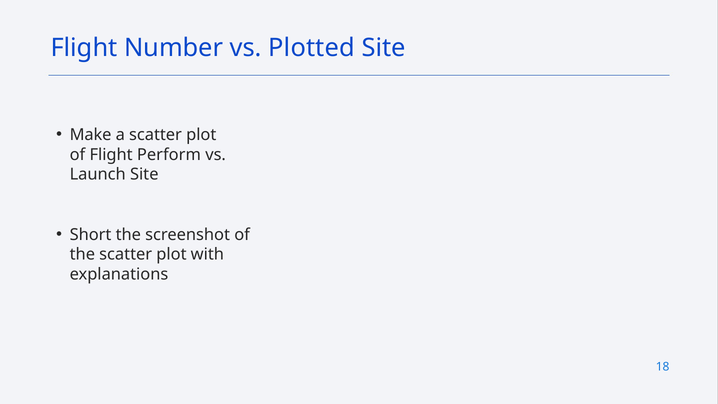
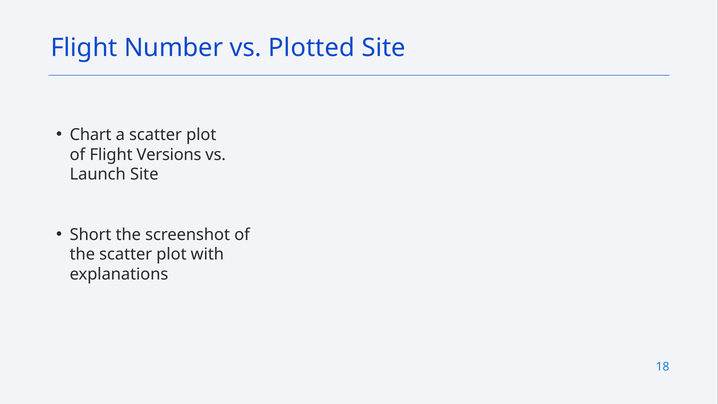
Make: Make -> Chart
Perform: Perform -> Versions
